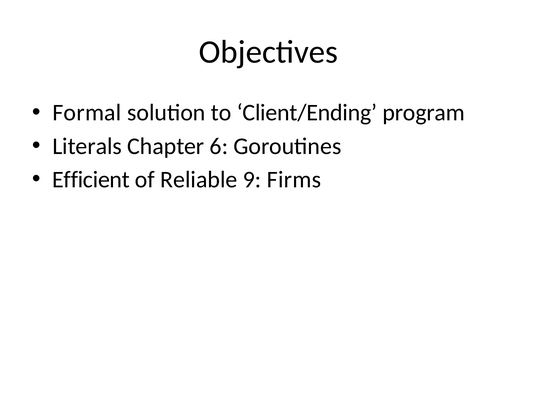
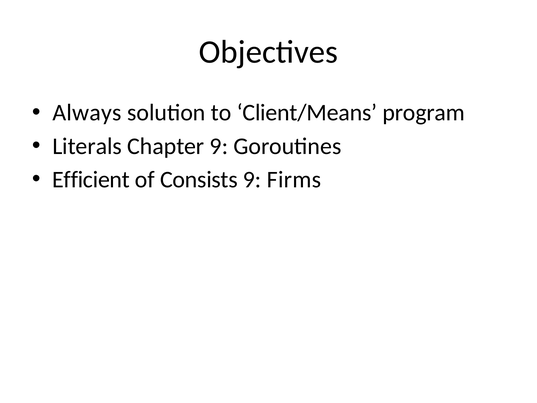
Formal: Formal -> Always
Client/Ending: Client/Ending -> Client/Means
Chapter 6: 6 -> 9
Reliable: Reliable -> Consists
